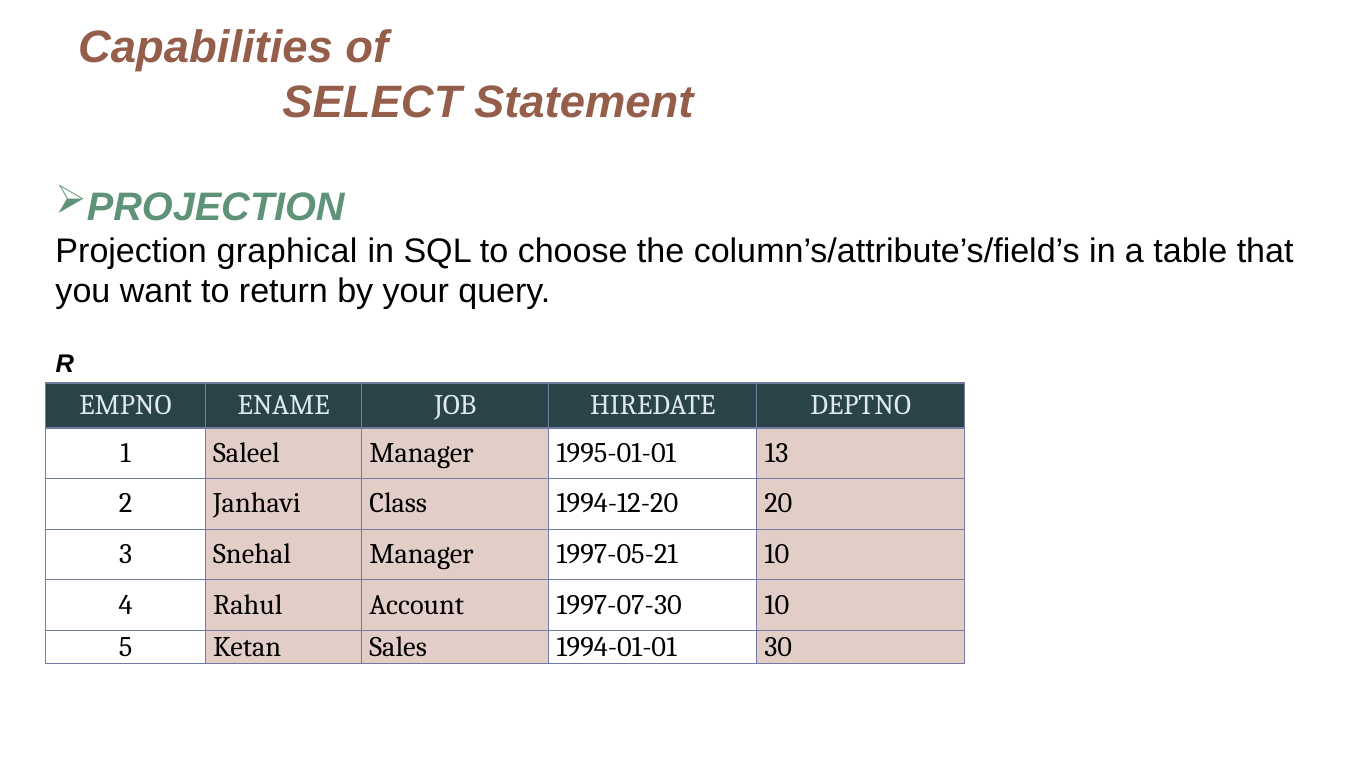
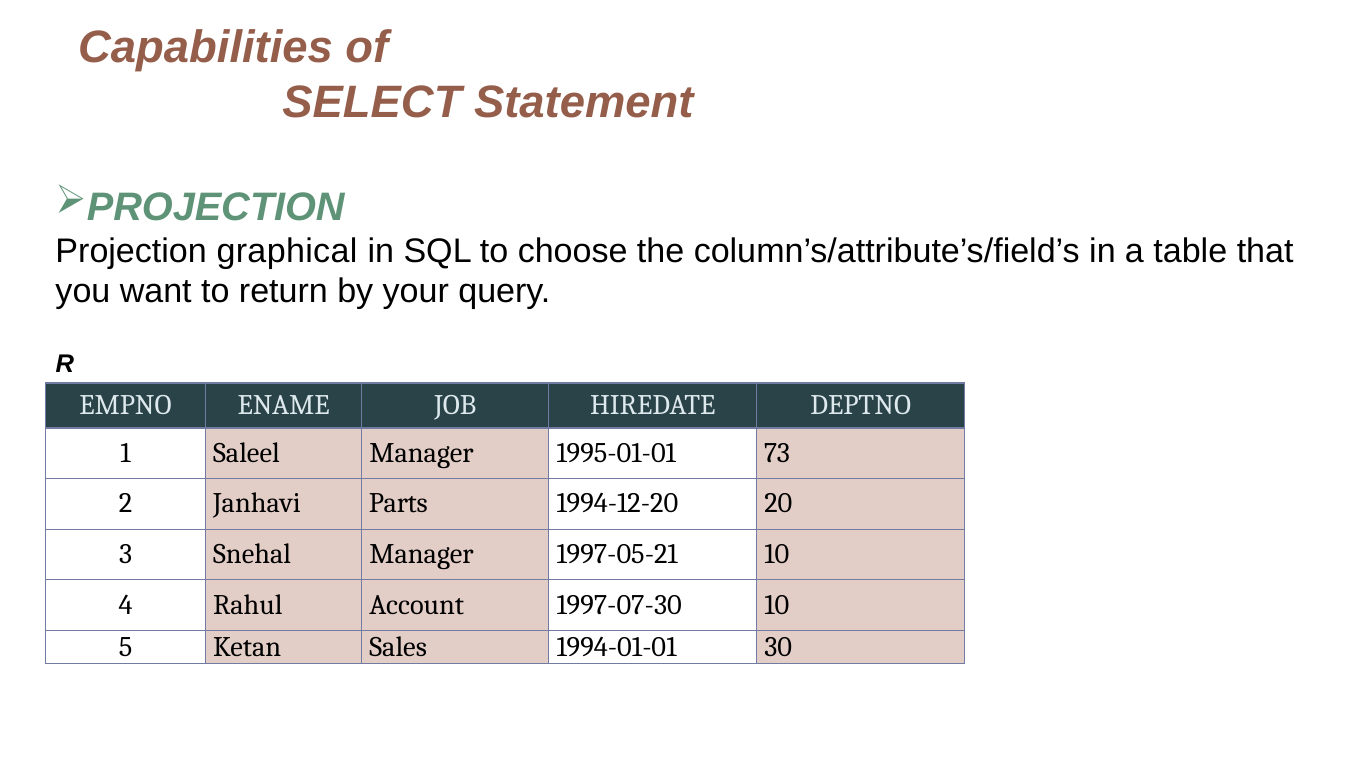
13: 13 -> 73
Class: Class -> Parts
